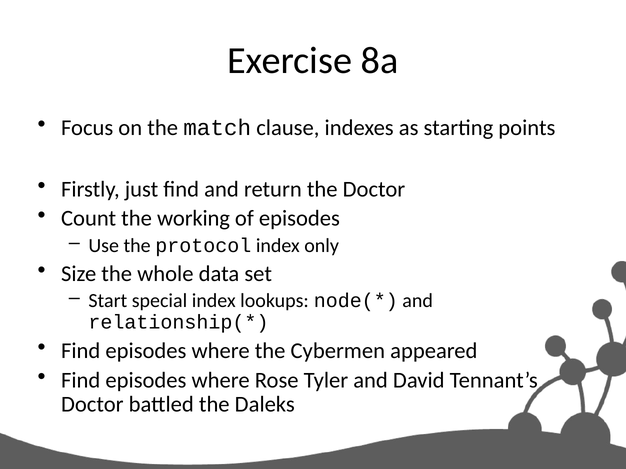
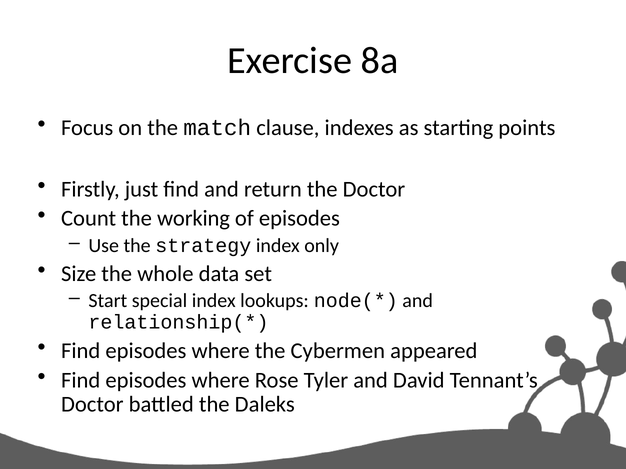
protocol: protocol -> strategy
